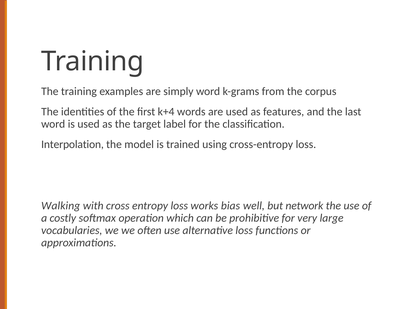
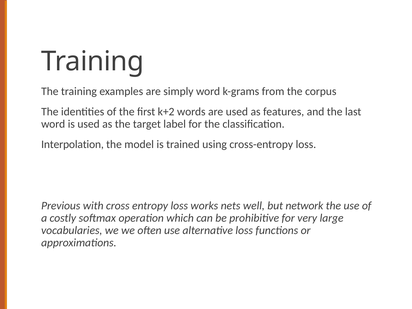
k+4: k+4 -> k+2
Walking: Walking -> Previous
bias: bias -> nets
